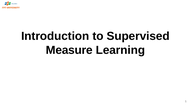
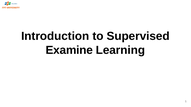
Measure: Measure -> Examine
